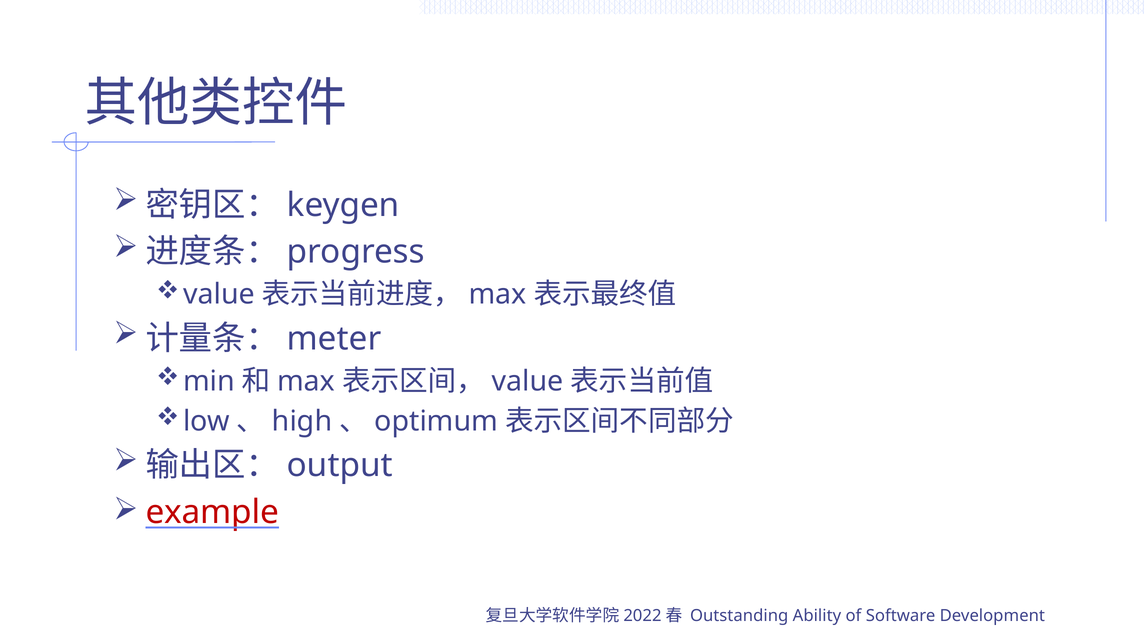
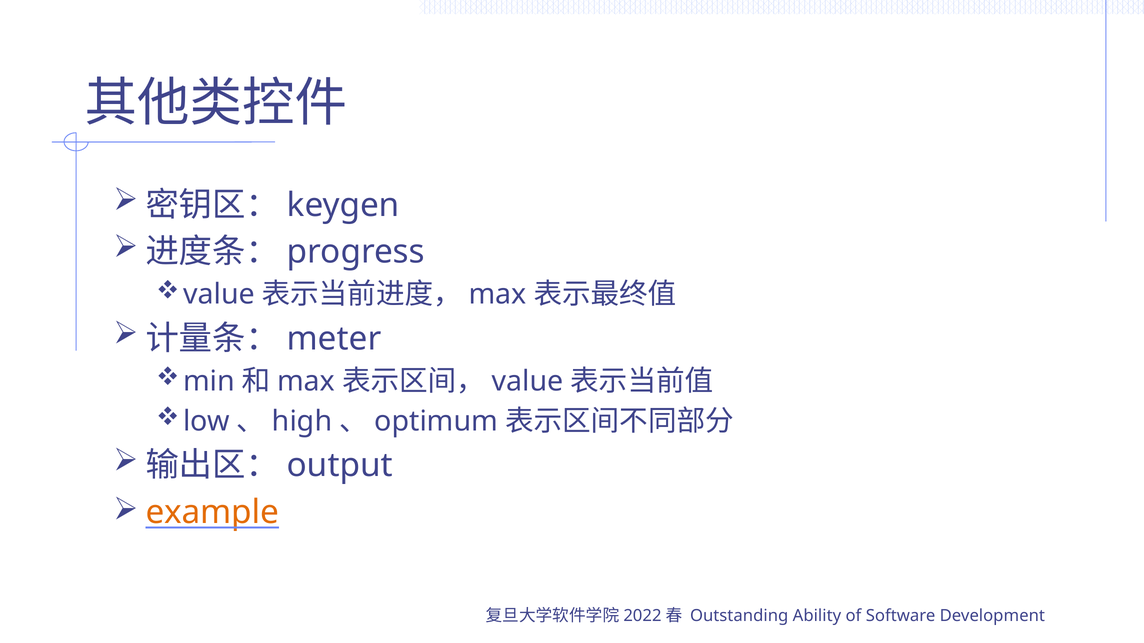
example colour: red -> orange
